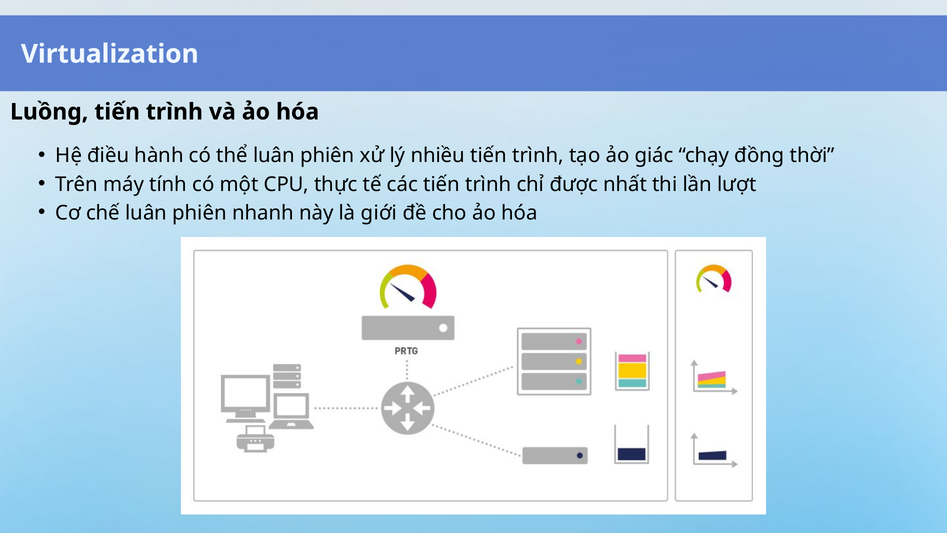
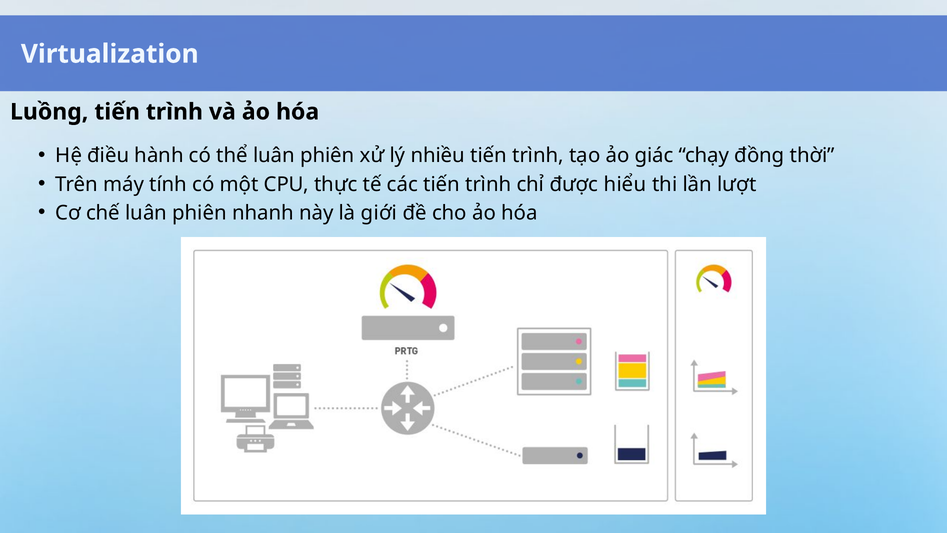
nhất: nhất -> hiểu
